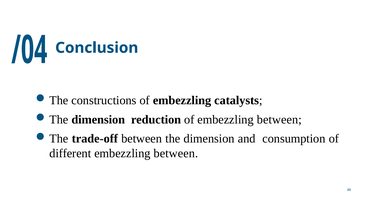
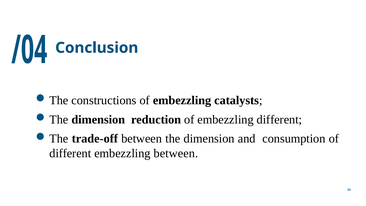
of embezzling between: between -> different
